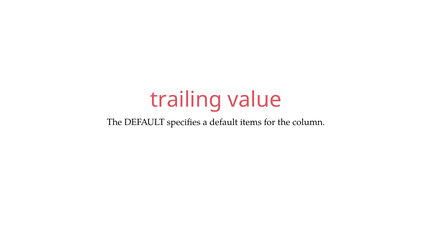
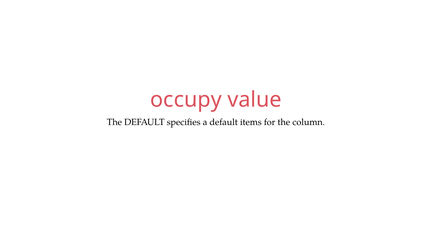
trailing: trailing -> occupy
